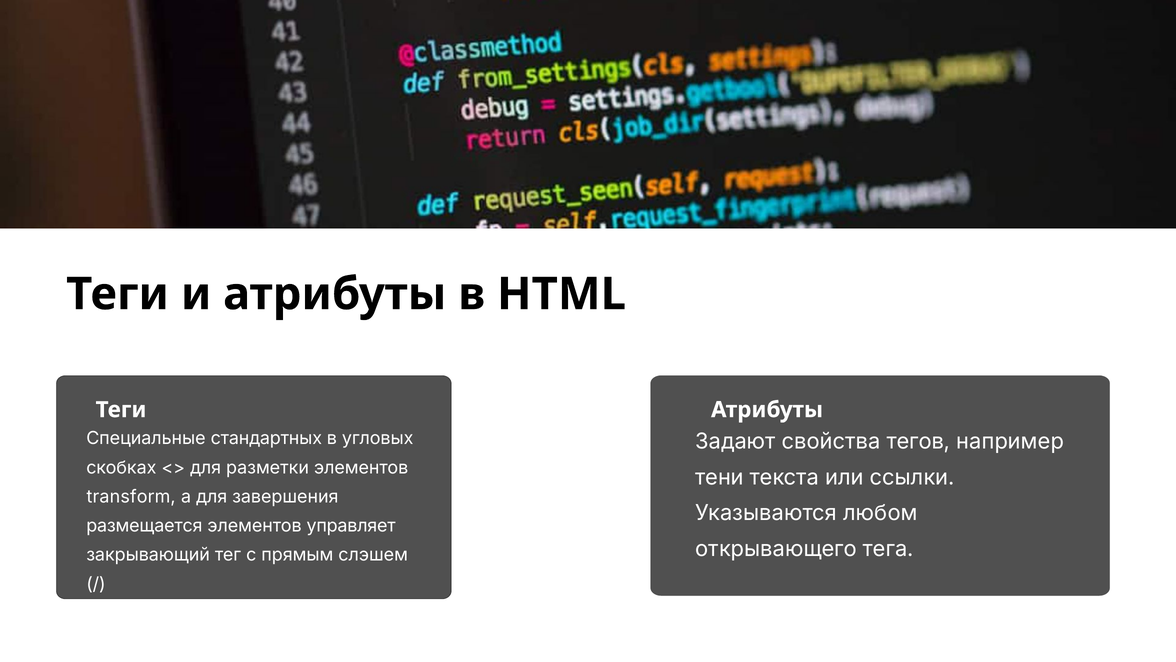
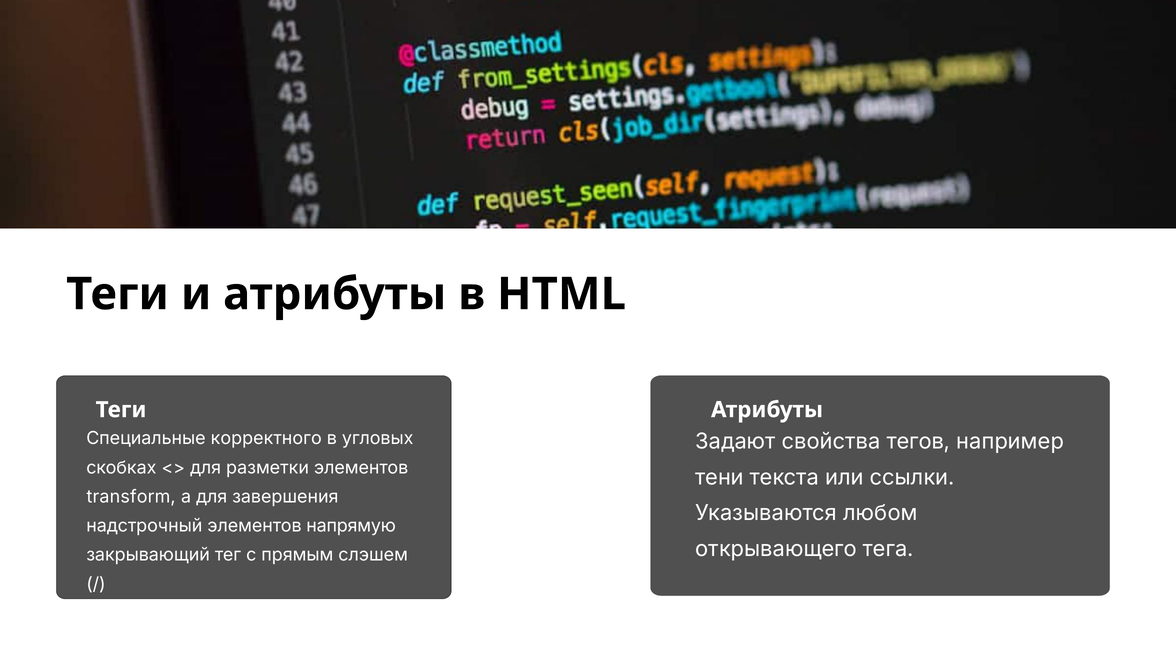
стандартных: стандартных -> корректного
размещается: размещается -> надстрочный
управляет: управляет -> напрямую
